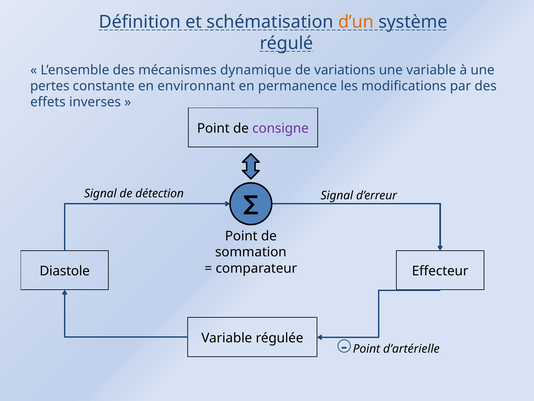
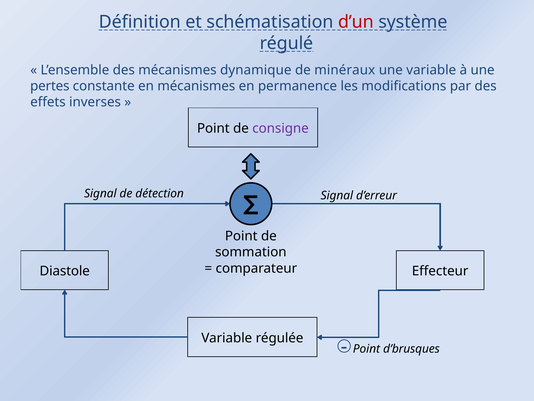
d’un colour: orange -> red
variations: variations -> minéraux
en environnant: environnant -> mécanismes
d’artérielle: d’artérielle -> d’brusques
